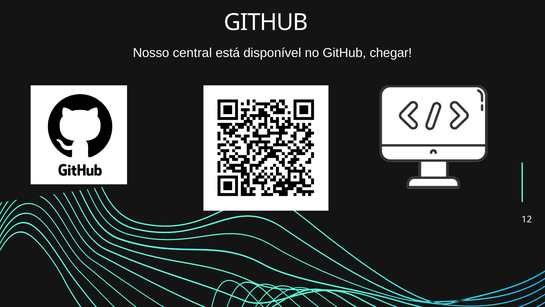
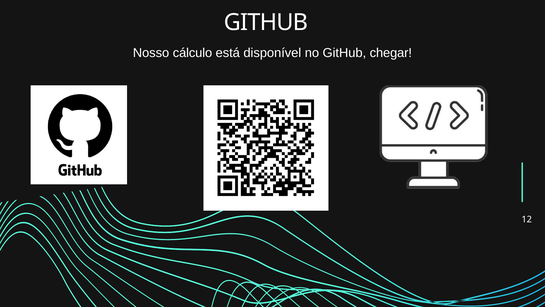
central: central -> cálculo
